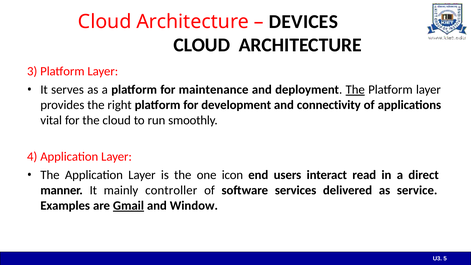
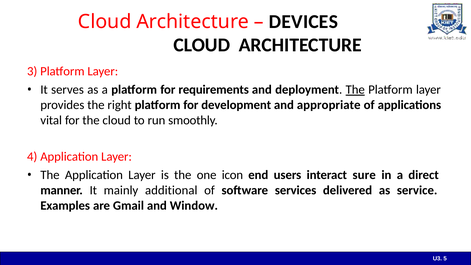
maintenance: maintenance -> requirements
connectivity: connectivity -> appropriate
read: read -> sure
controller: controller -> additional
Gmail underline: present -> none
